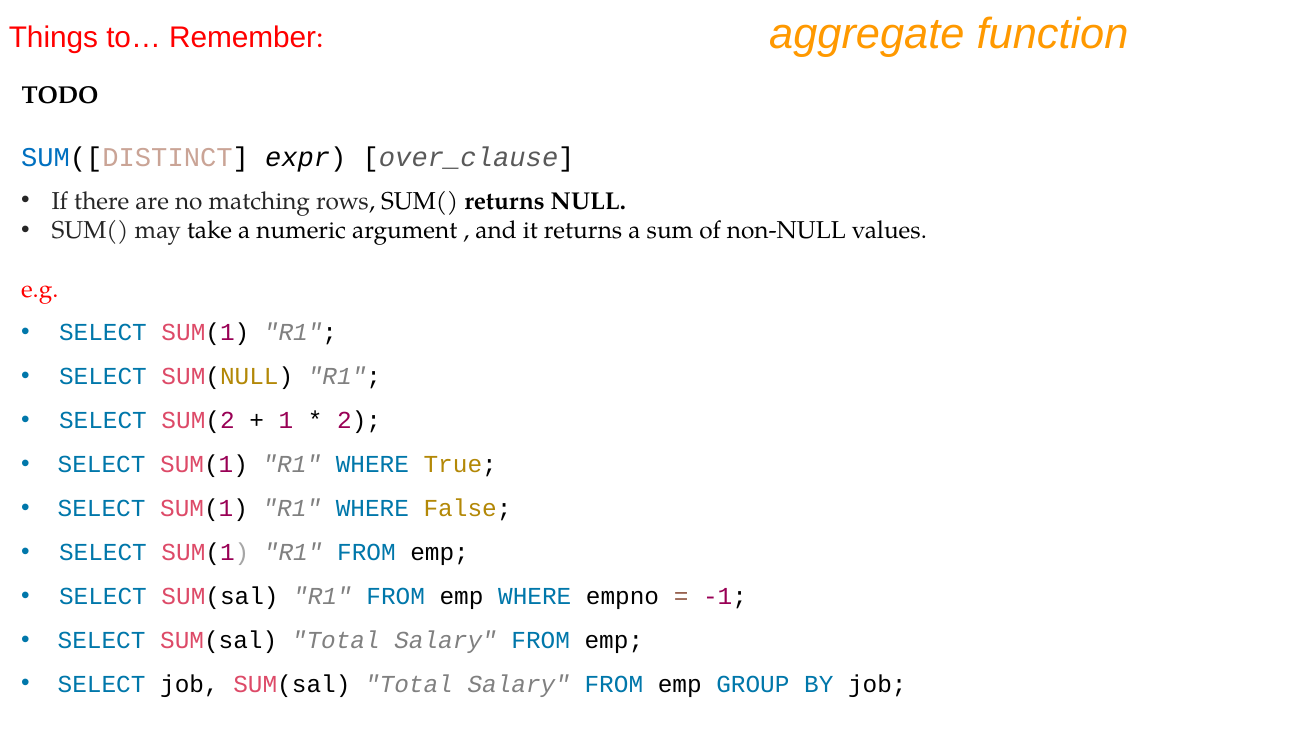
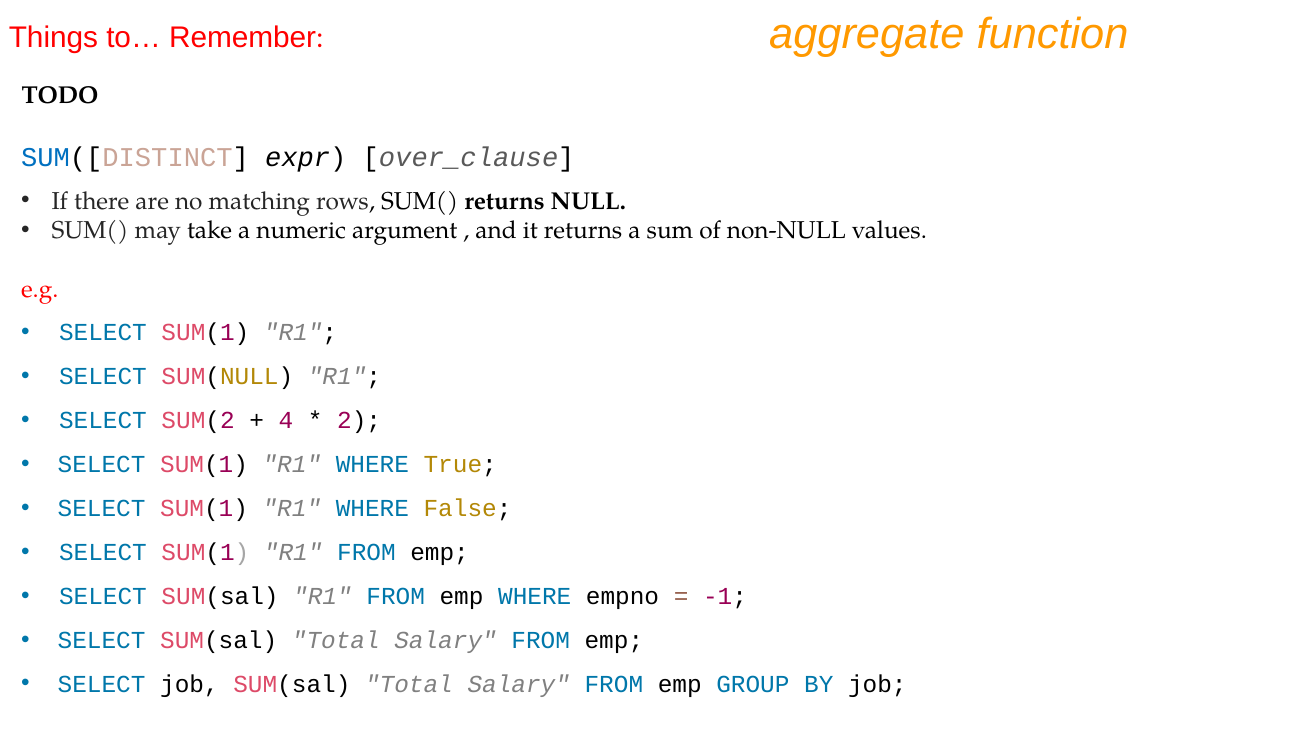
1: 1 -> 4
